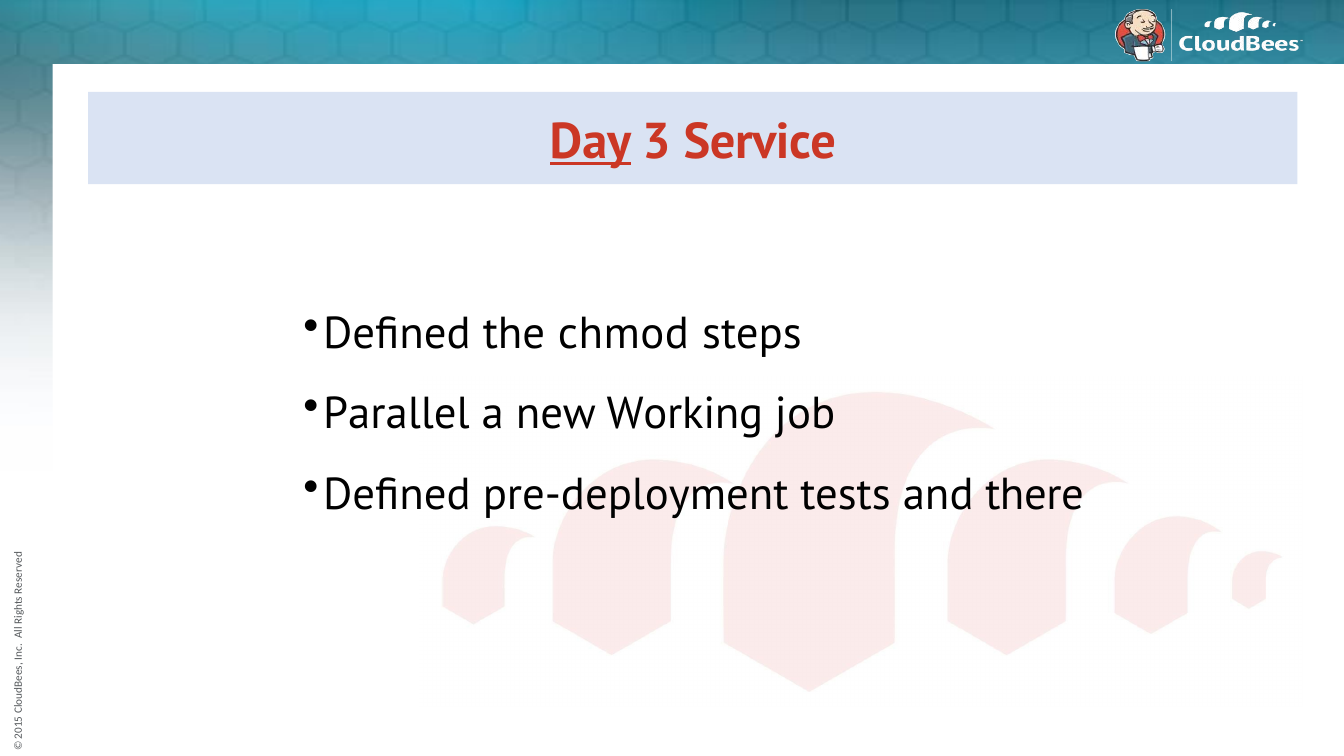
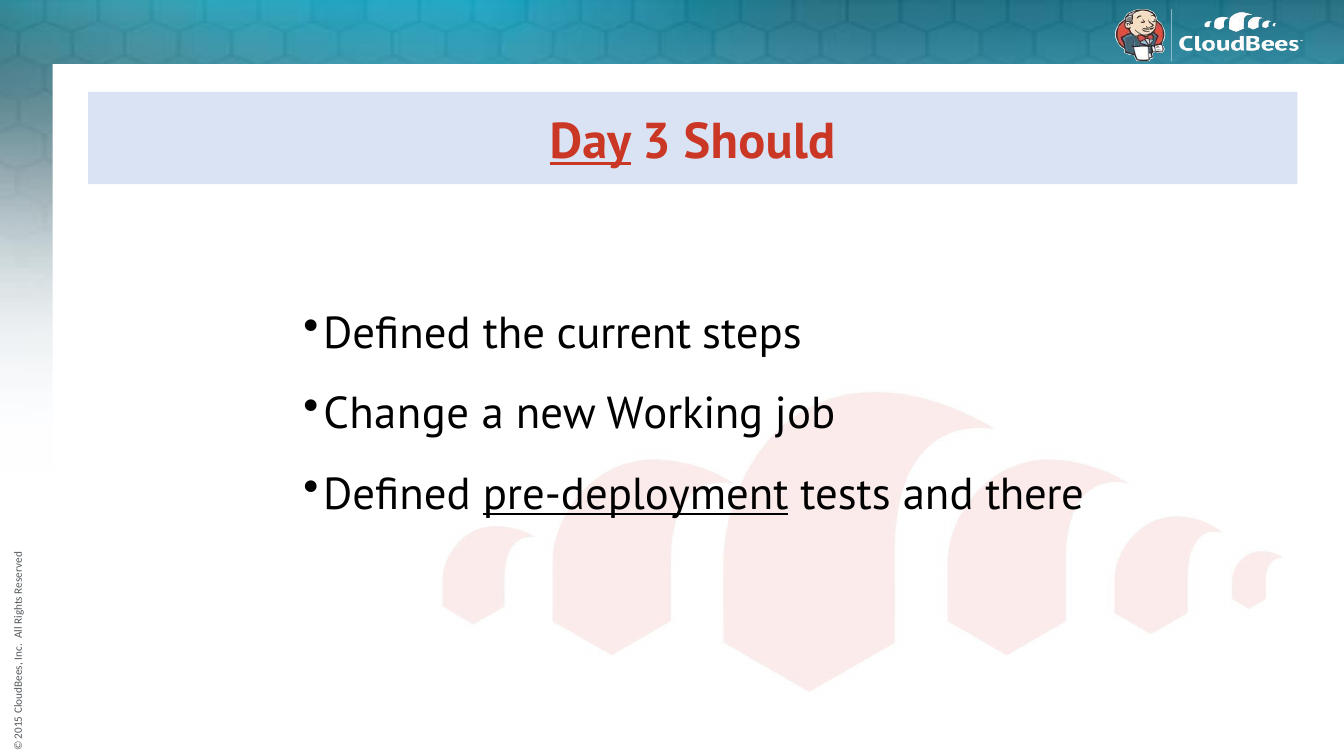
Service: Service -> Should
chmod: chmod -> current
Parallel: Parallel -> Change
pre-deployment underline: none -> present
